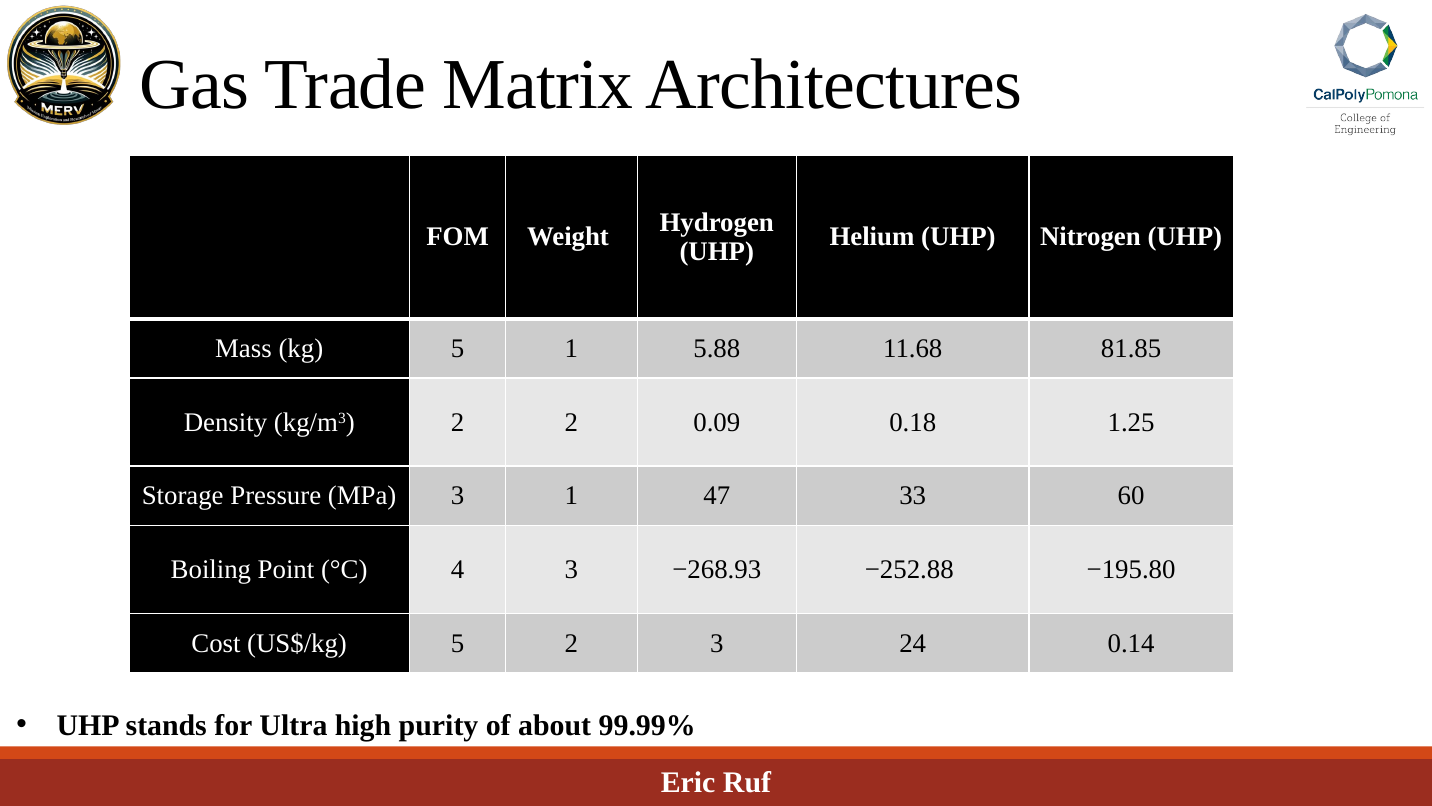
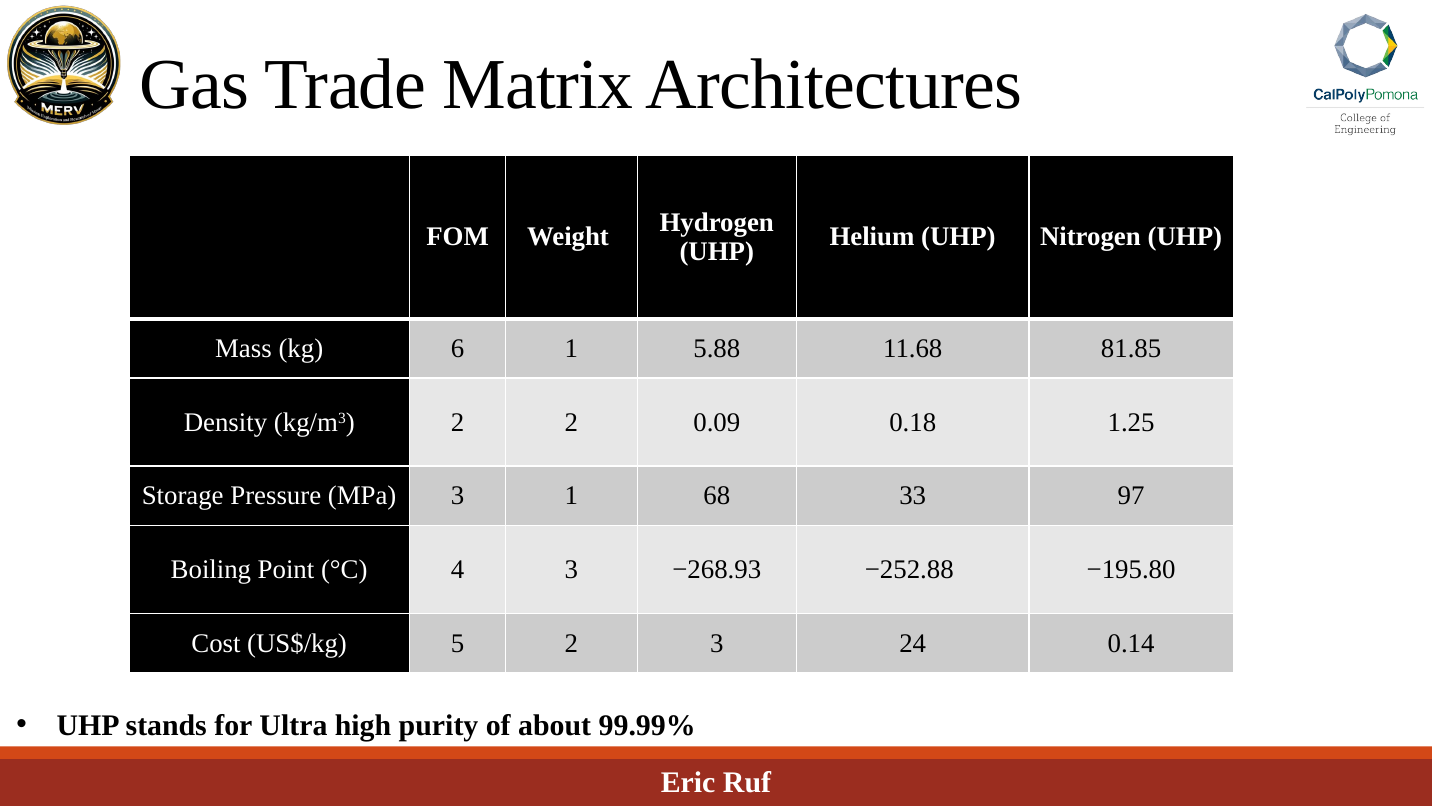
kg 5: 5 -> 6
47: 47 -> 68
60: 60 -> 97
